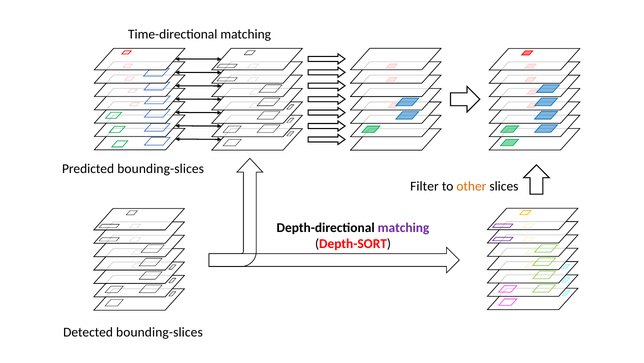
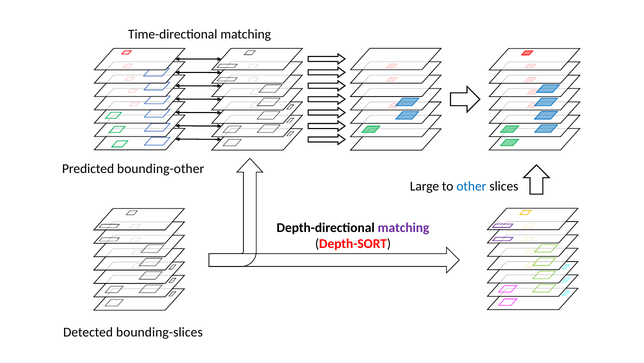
Predicted bounding-slices: bounding-slices -> bounding-other
Filter: Filter -> Large
other colour: orange -> blue
